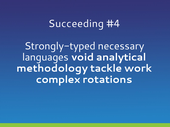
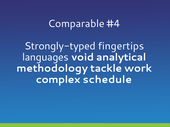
Succeeding: Succeeding -> Comparable
necessary: necessary -> fingertips
rotations: rotations -> schedule
